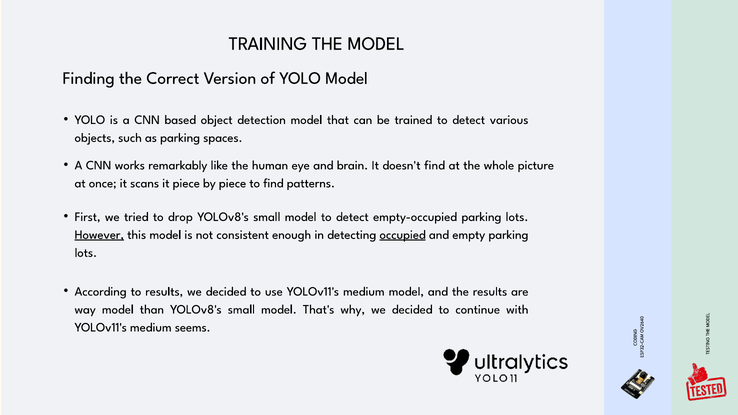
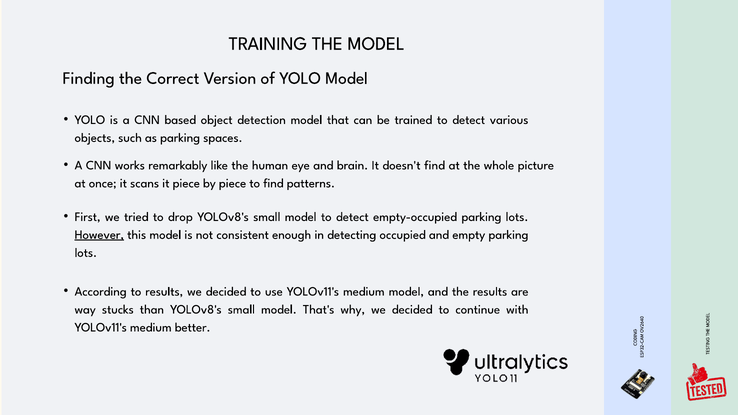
occupied underline: present -> none
way model: model -> stucks
seems: seems -> better
